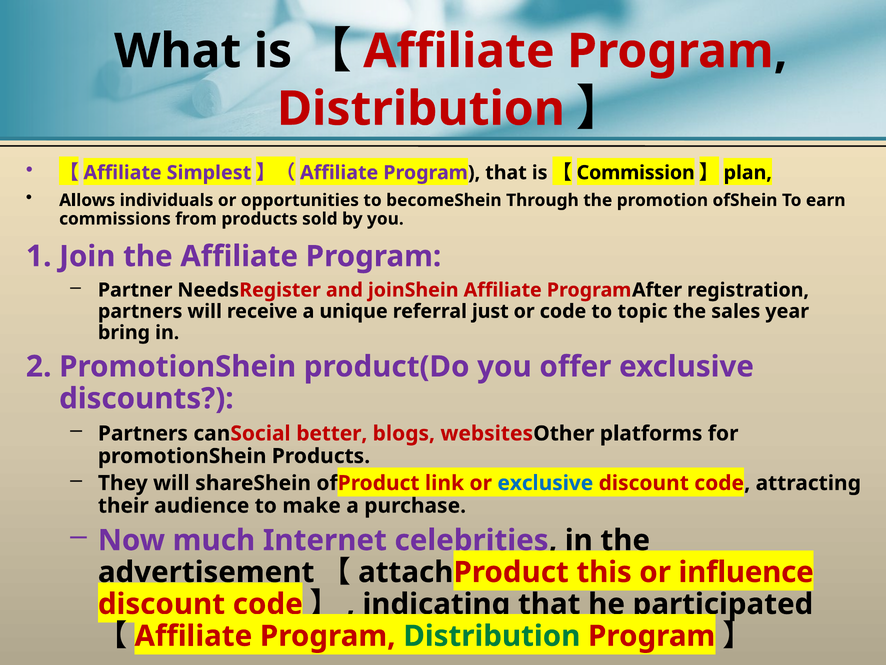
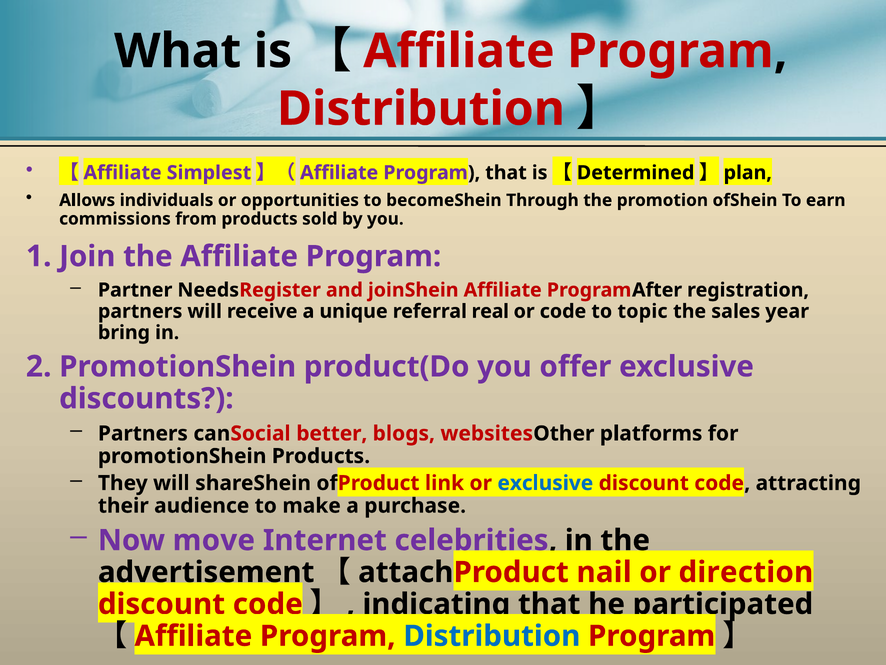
Commission: Commission -> Determined
just: just -> real
much: much -> move
this: this -> nail
influence: influence -> direction
Distribution at (492, 636) colour: green -> blue
